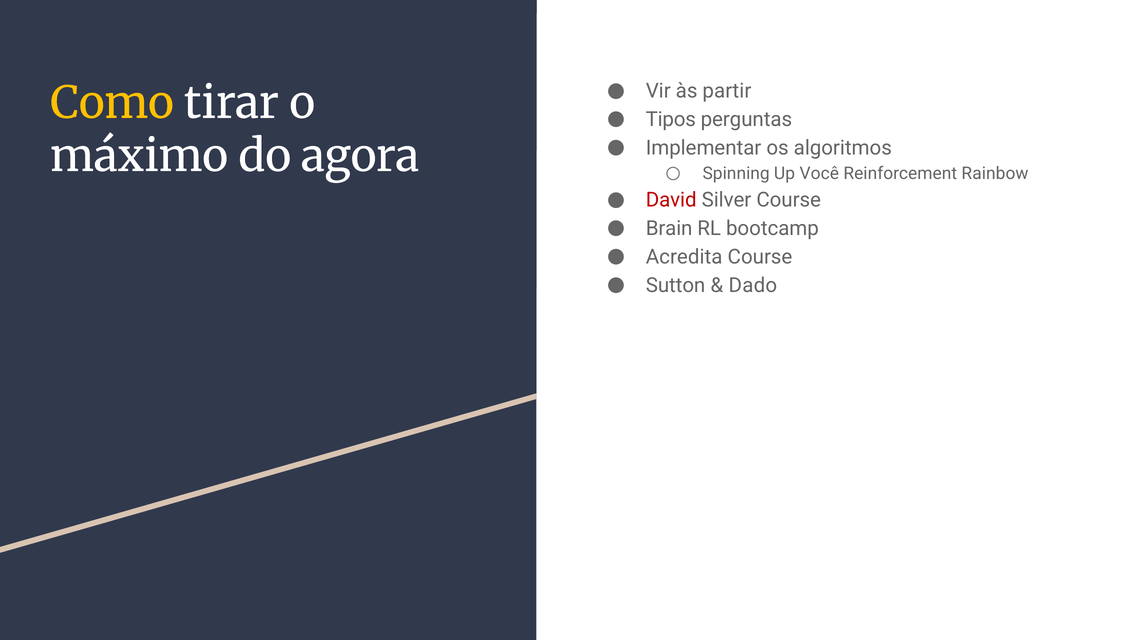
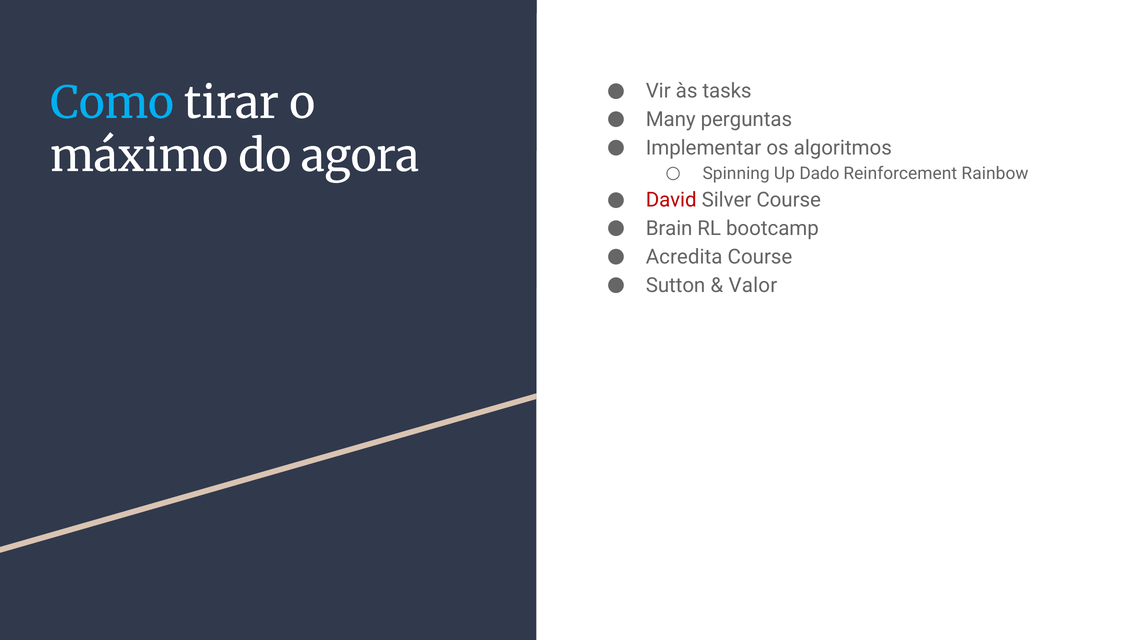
partir: partir -> tasks
Como colour: yellow -> light blue
Tipos: Tipos -> Many
Você: Você -> Dado
Dado: Dado -> Valor
